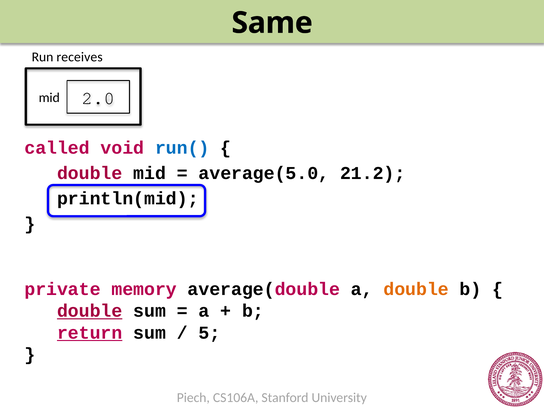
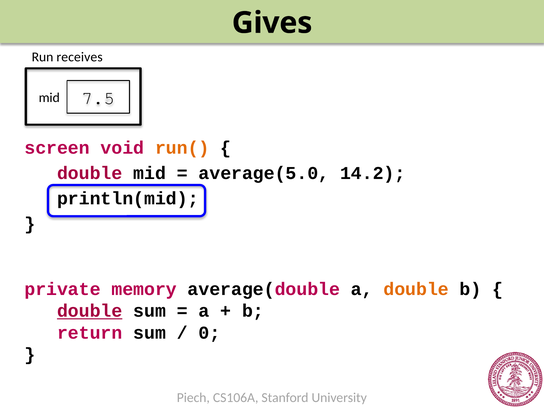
Same: Same -> Gives
2.0: 2.0 -> 7.5
called: called -> screen
run( colour: blue -> orange
21.2: 21.2 -> 14.2
return underline: present -> none
5: 5 -> 0
